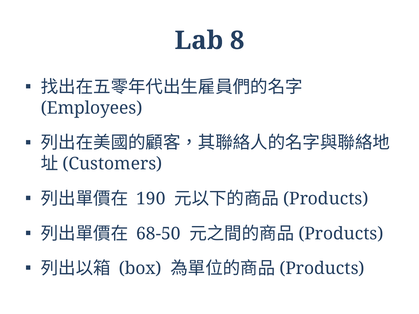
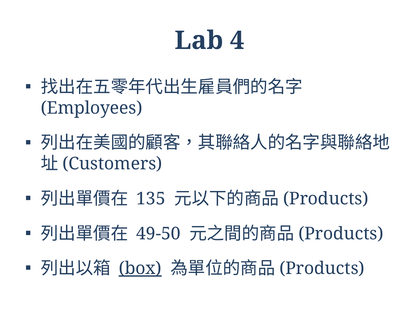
8: 8 -> 4
190: 190 -> 135
68-50: 68-50 -> 49-50
box underline: none -> present
